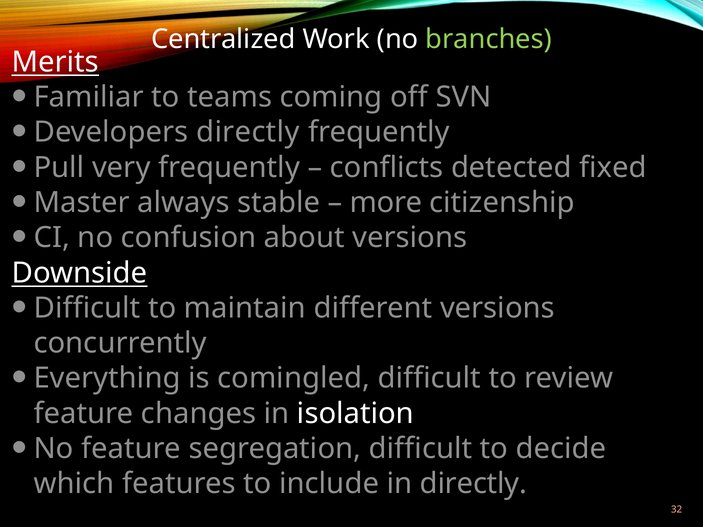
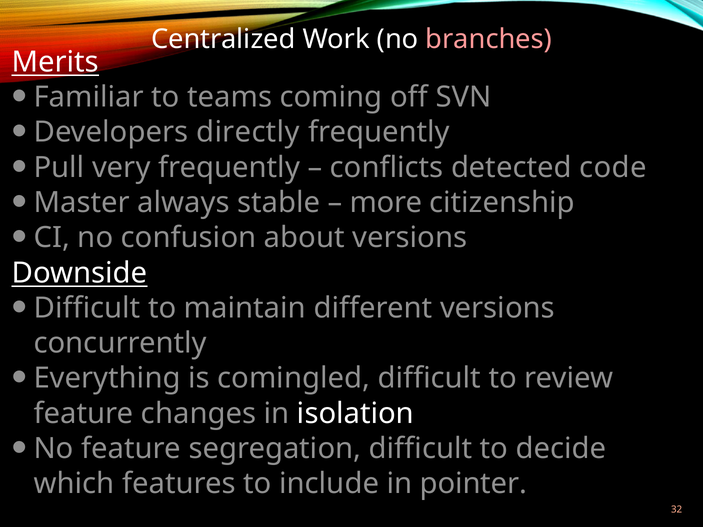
branches colour: light green -> pink
fixed: fixed -> code
in directly: directly -> pointer
